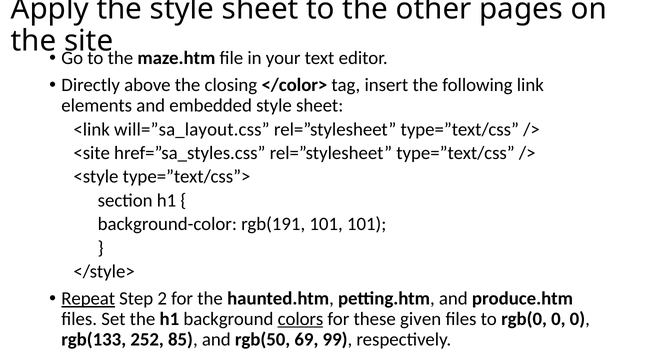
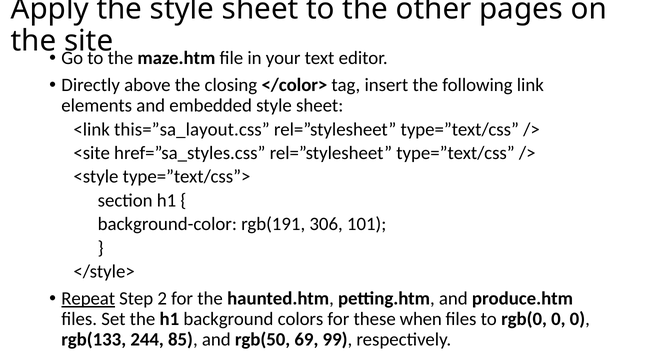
will=”sa_layout.css: will=”sa_layout.css -> this=”sa_layout.css
rgb(191 101: 101 -> 306
colors underline: present -> none
given: given -> when
252: 252 -> 244
